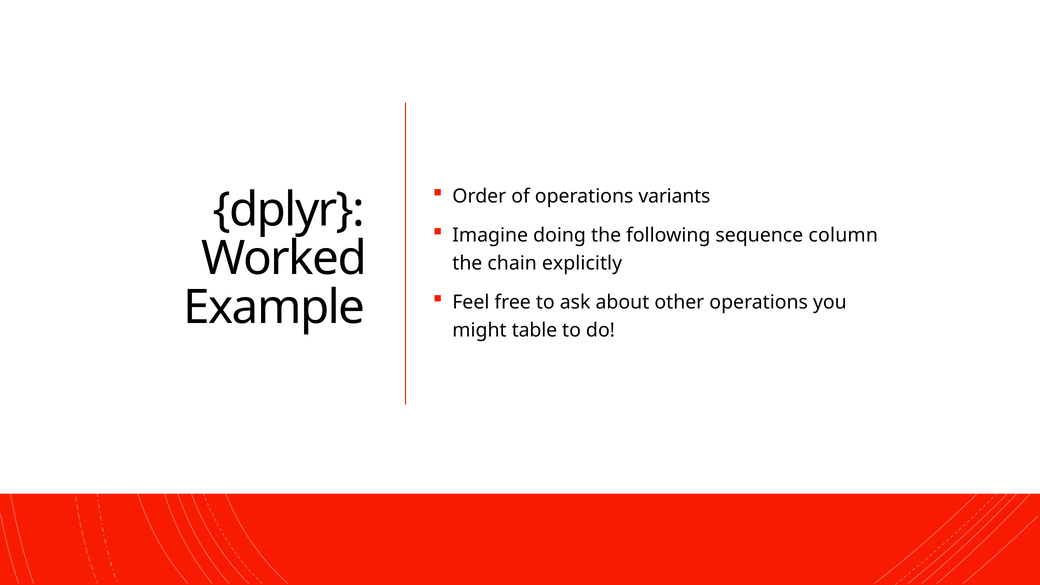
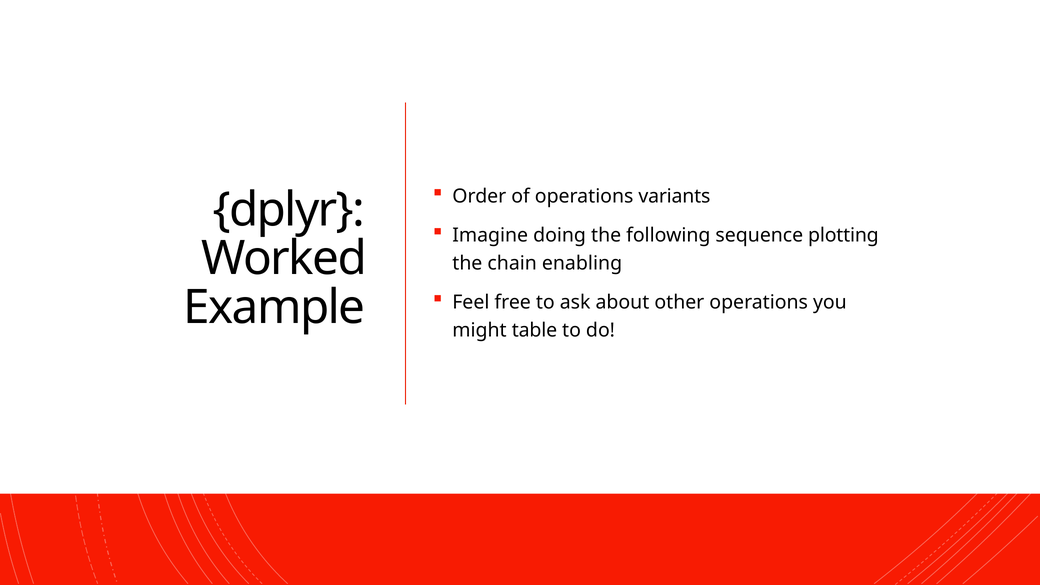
column: column -> plotting
explicitly: explicitly -> enabling
